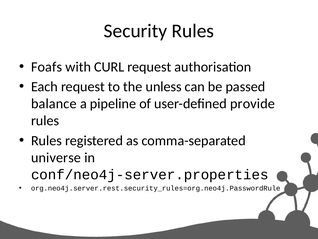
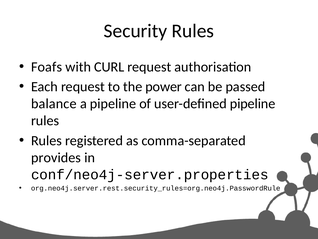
unless: unless -> power
user-defined provide: provide -> pipeline
universe: universe -> provides
